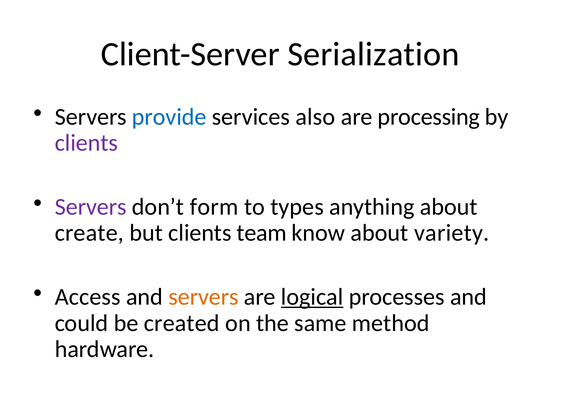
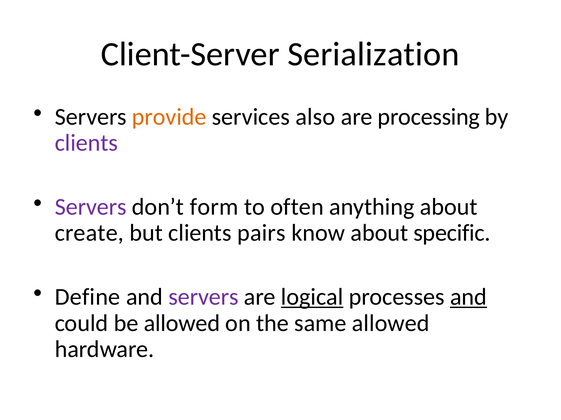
provide colour: blue -> orange
types: types -> often
team: team -> pairs
variety: variety -> specific
Access: Access -> Define
servers at (203, 298) colour: orange -> purple
and at (469, 298) underline: none -> present
be created: created -> allowed
same method: method -> allowed
